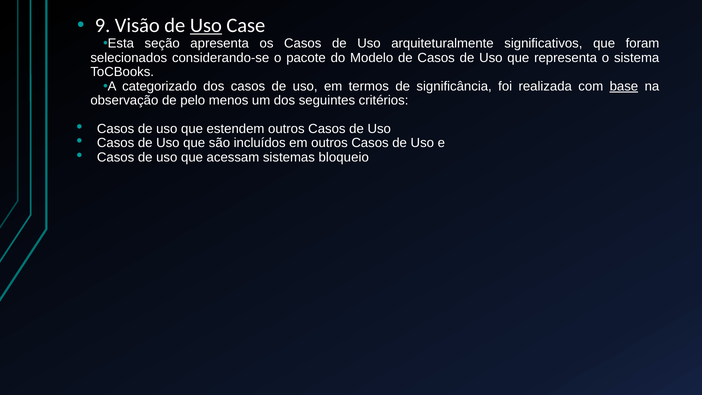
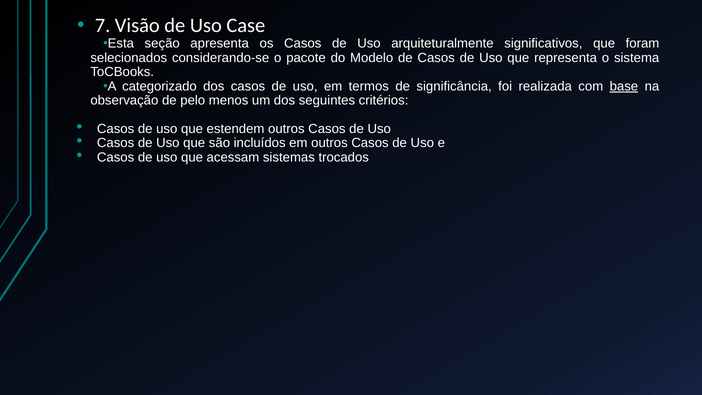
9: 9 -> 7
Uso at (206, 25) underline: present -> none
bloqueio: bloqueio -> trocados
